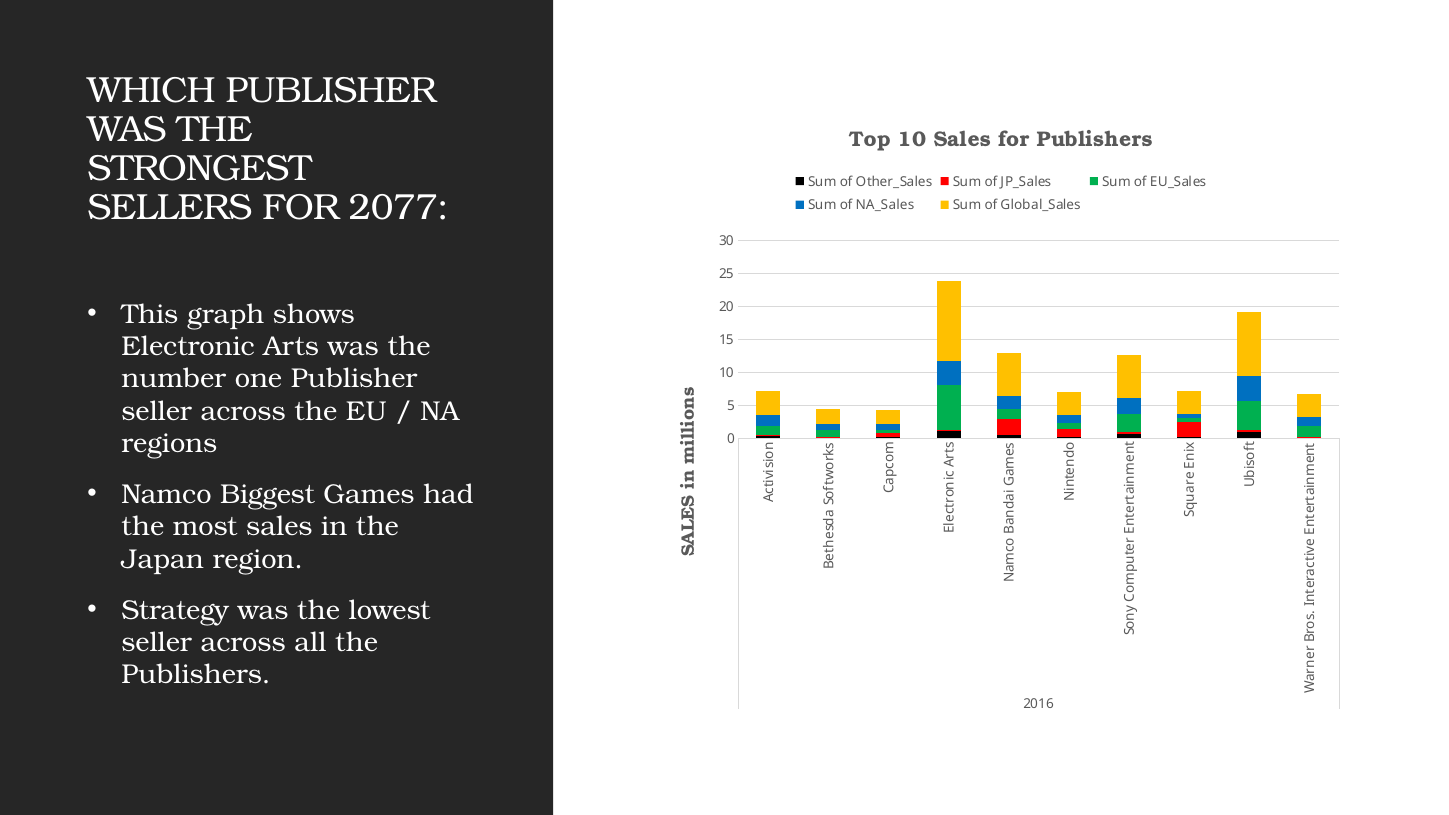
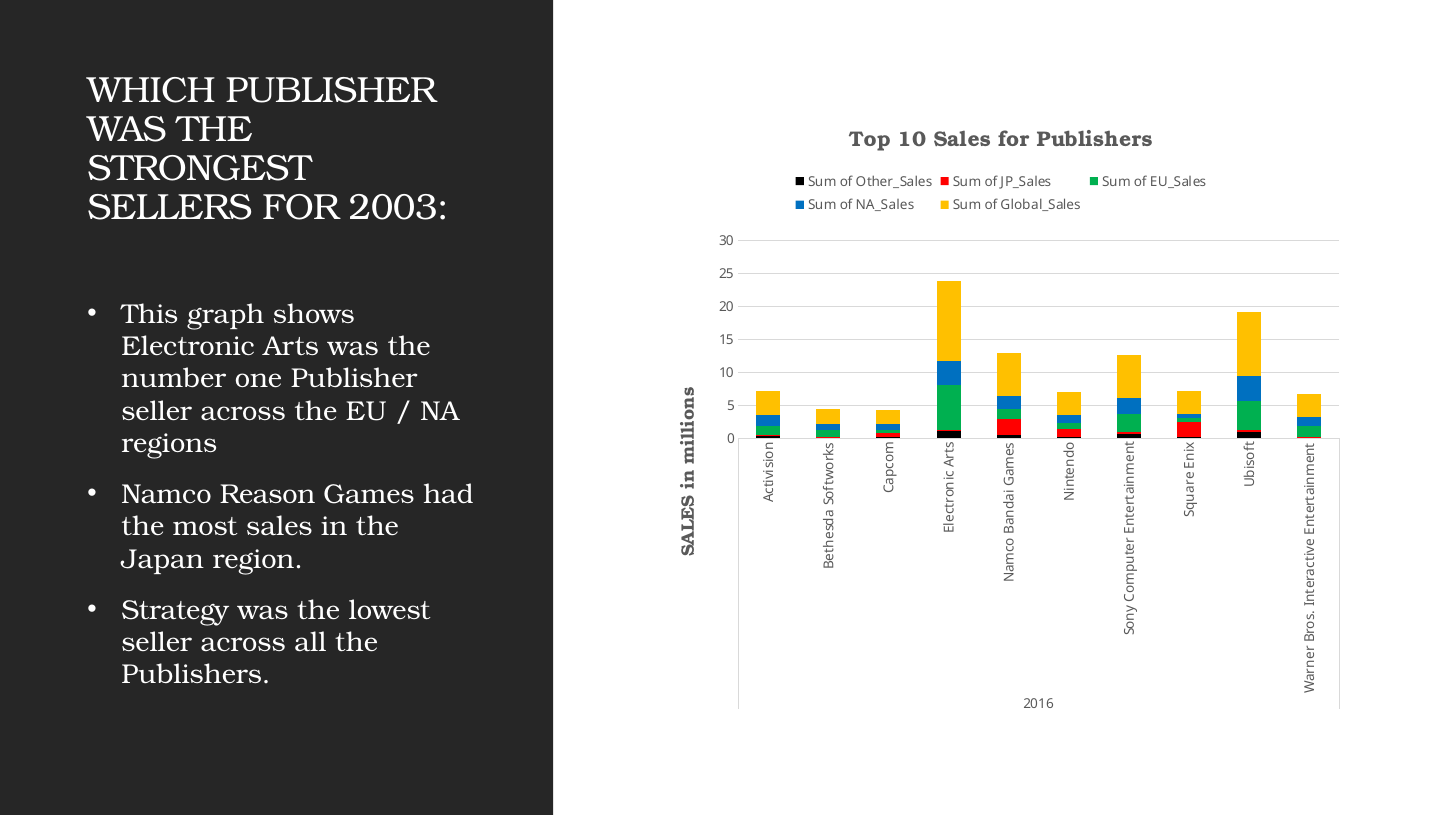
2077: 2077 -> 2003
Biggest: Biggest -> Reason
